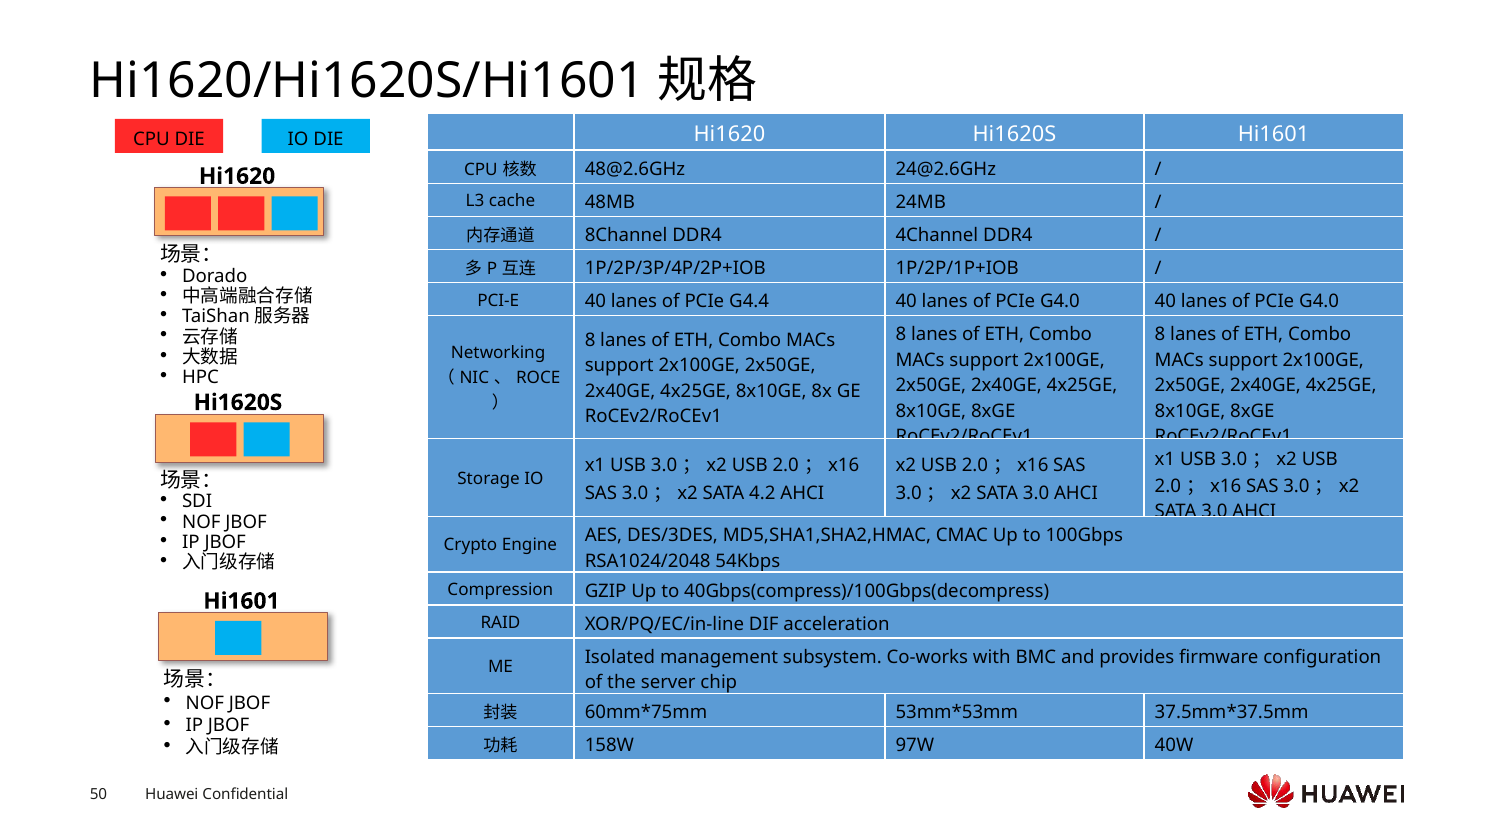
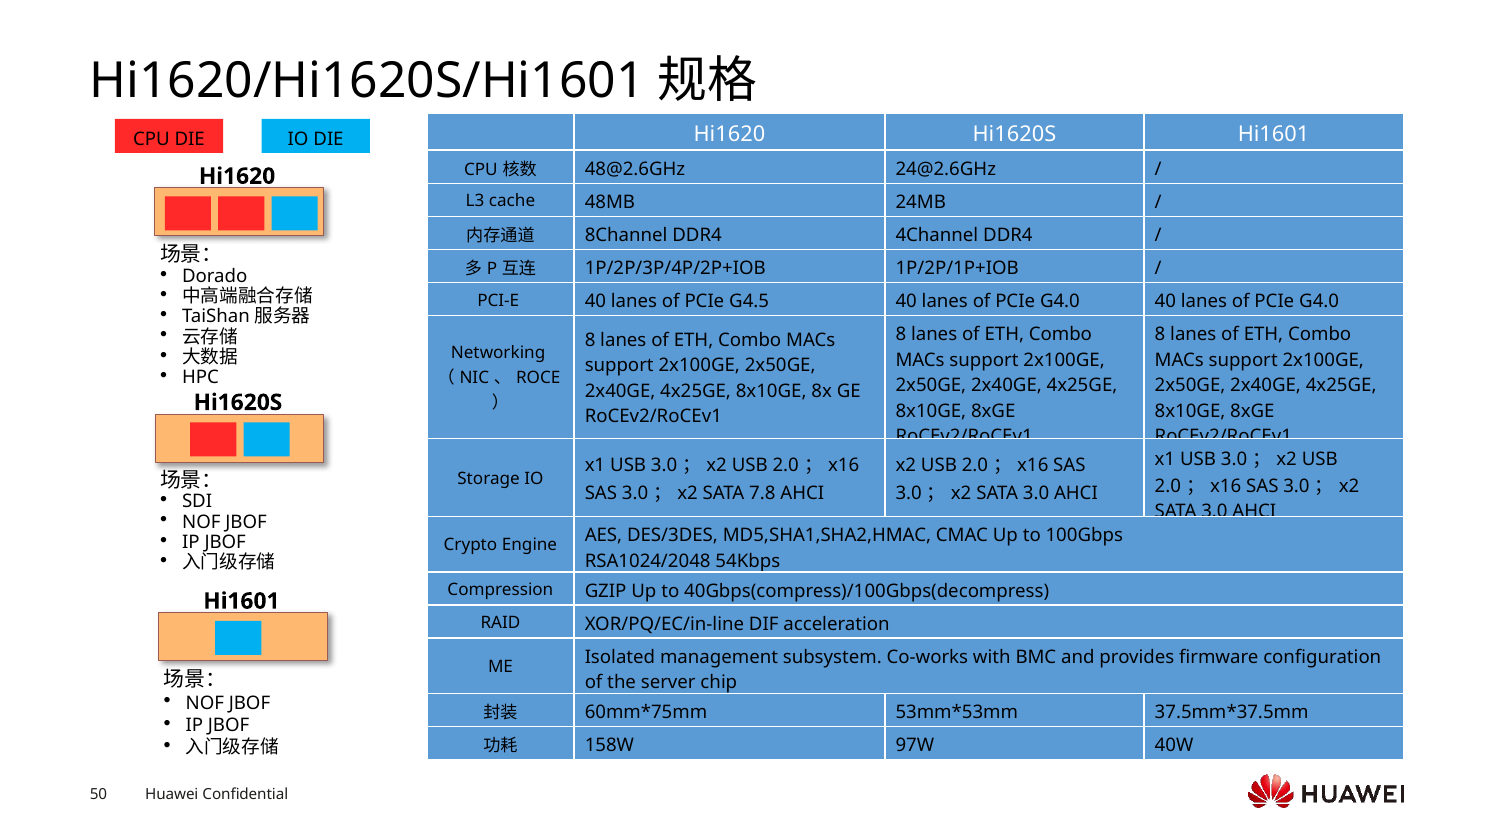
G4.4: G4.4 -> G4.5
4.2: 4.2 -> 7.8
